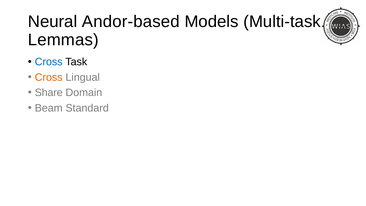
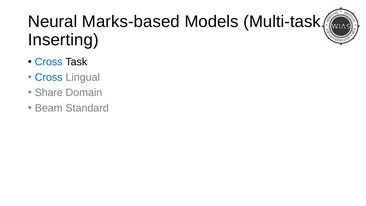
Andor-based: Andor-based -> Marks-based
Lemmas: Lemmas -> Inserting
Cross at (49, 77) colour: orange -> blue
